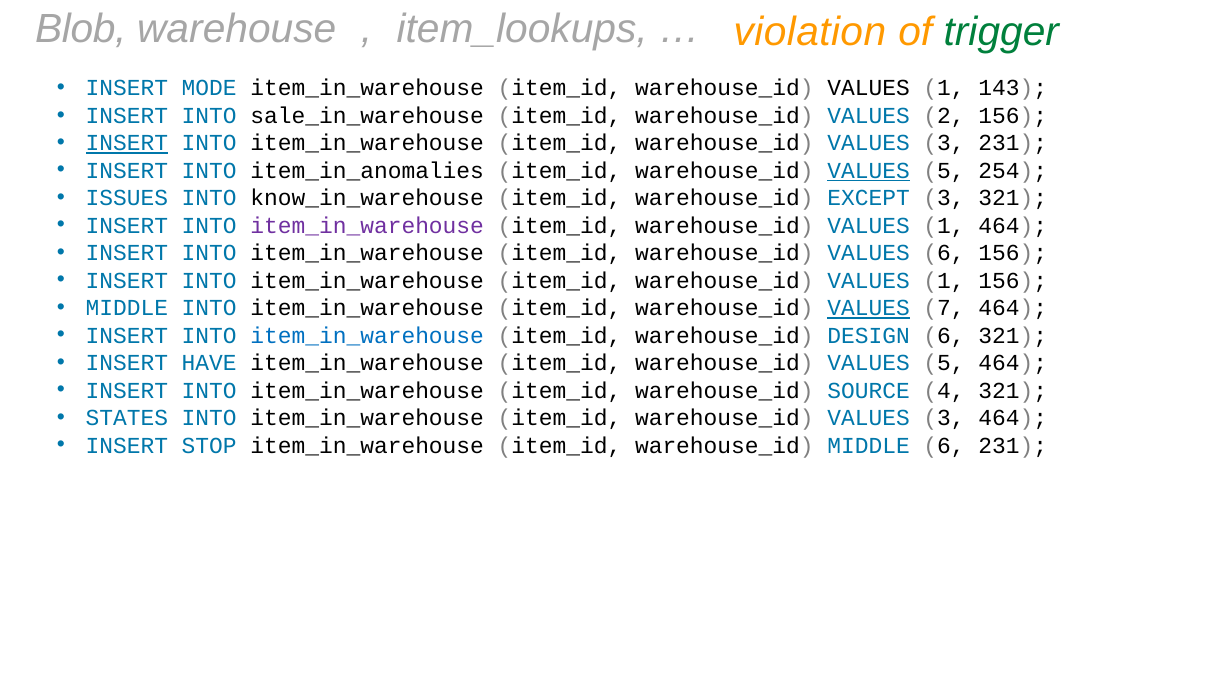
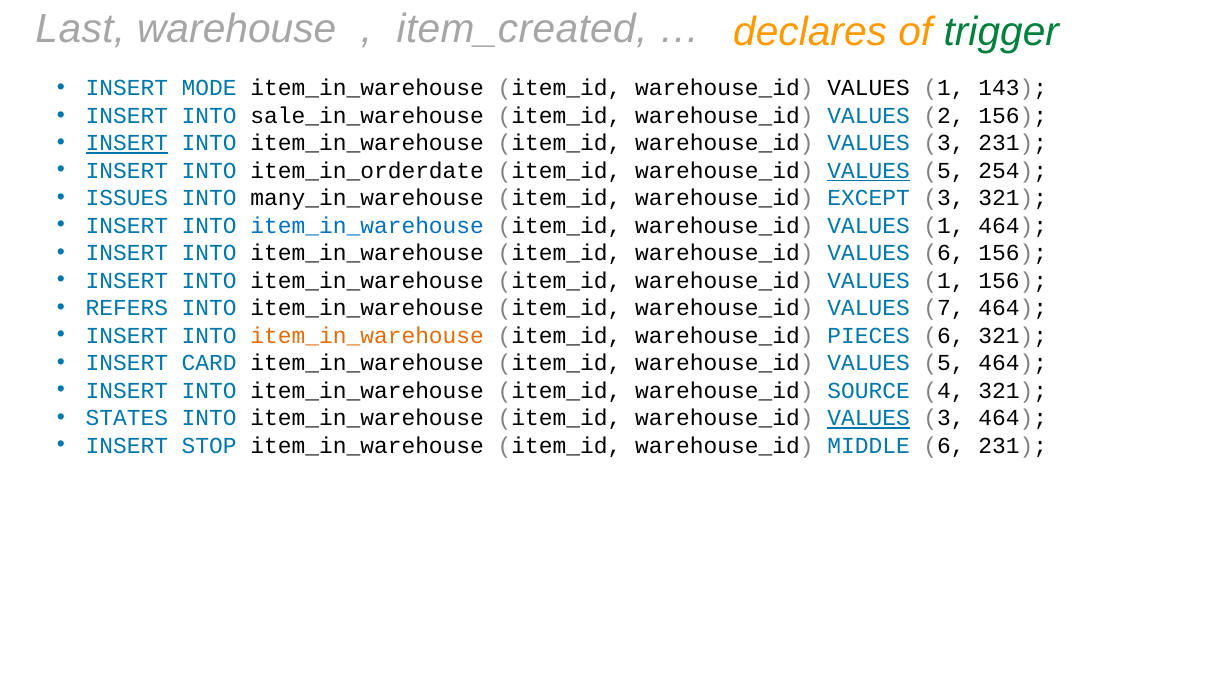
Blob: Blob -> Last
item_lookups: item_lookups -> item_created
violation: violation -> declares
item_in_anomalies: item_in_anomalies -> item_in_orderdate
know_in_warehouse: know_in_warehouse -> many_in_warehouse
item_in_warehouse at (367, 226) colour: purple -> blue
MIDDLE at (127, 308): MIDDLE -> REFERS
VALUES at (869, 308) underline: present -> none
item_in_warehouse at (367, 335) colour: blue -> orange
DESIGN: DESIGN -> PIECES
HAVE: HAVE -> CARD
VALUES at (869, 418) underline: none -> present
